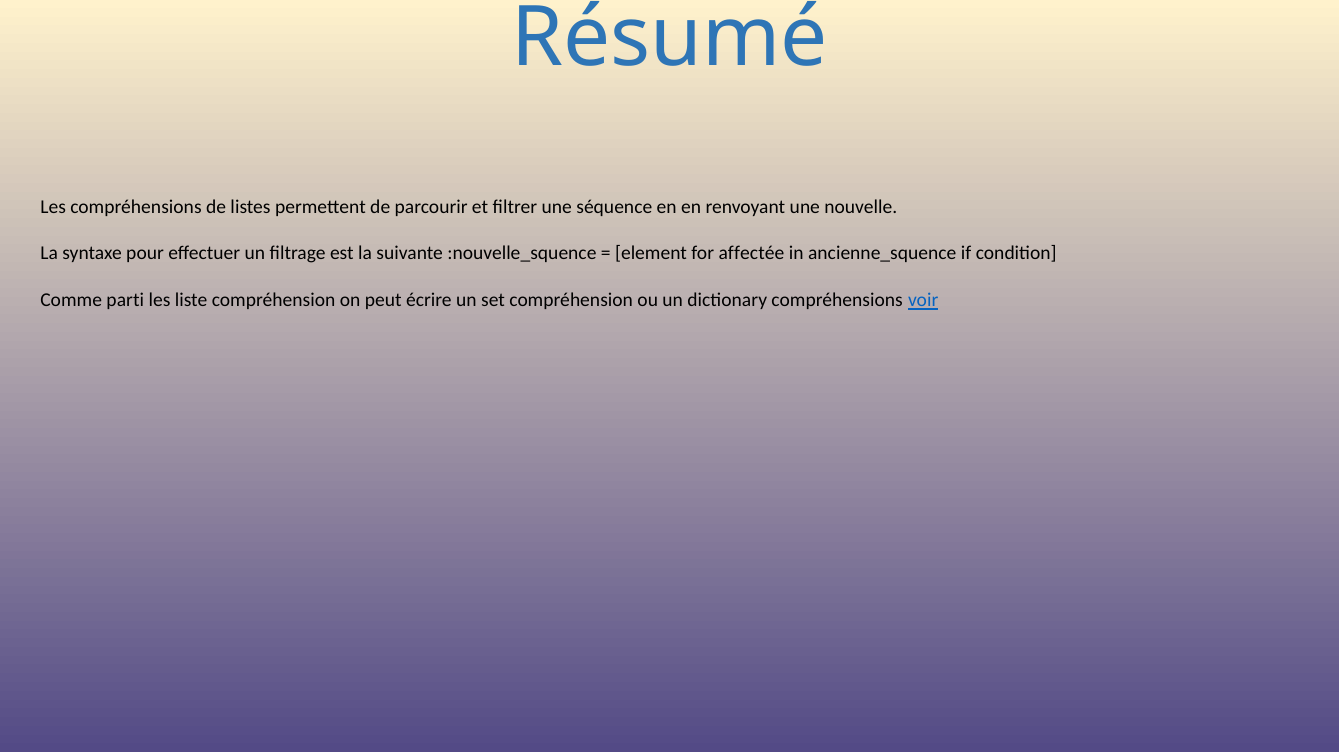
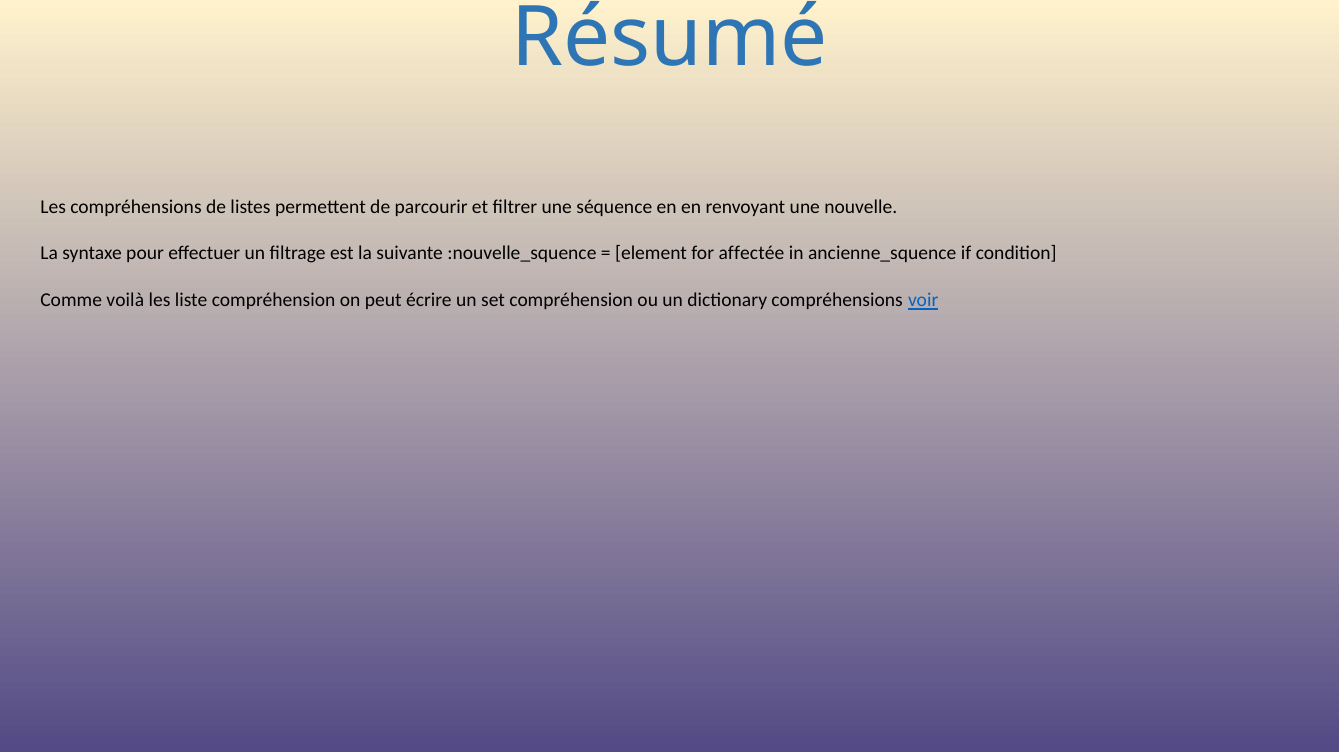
parti: parti -> voilà
